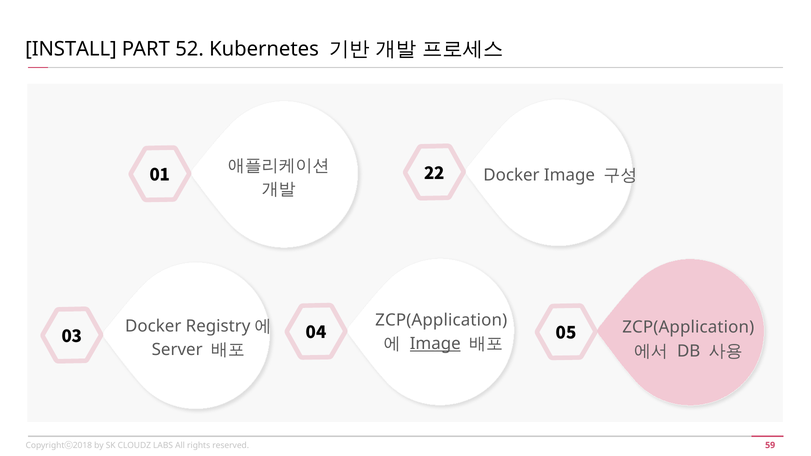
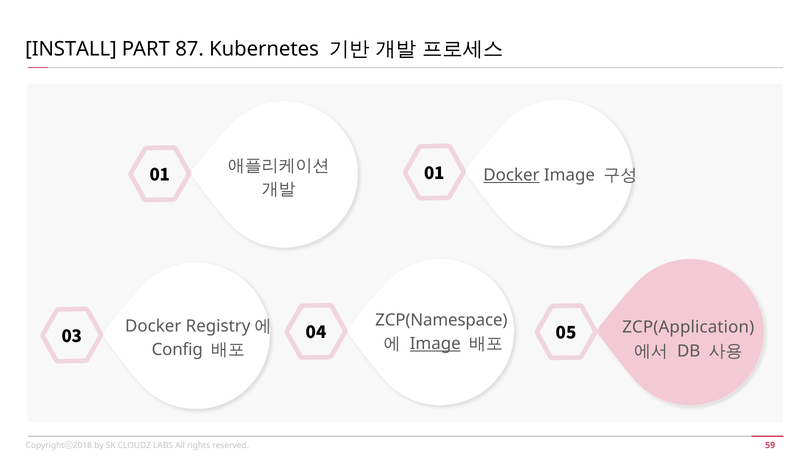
52: 52 -> 87
01 22: 22 -> 01
Docker at (511, 175) underline: none -> present
ZCP(Application at (441, 320): ZCP(Application -> ZCP(Namespace
Server: Server -> Config
